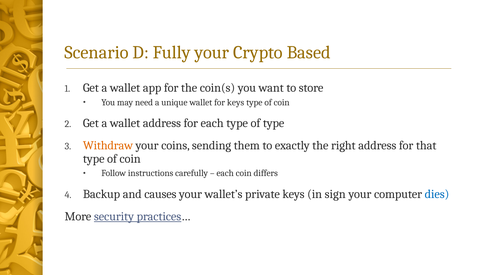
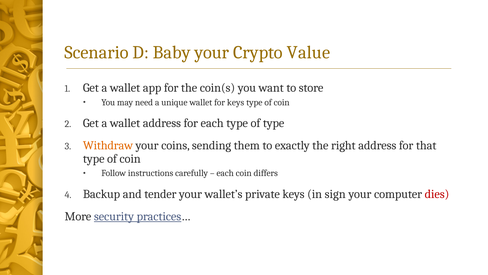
Fully: Fully -> Baby
Based: Based -> Value
causes: causes -> tender
dies colour: blue -> red
